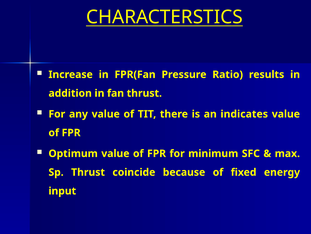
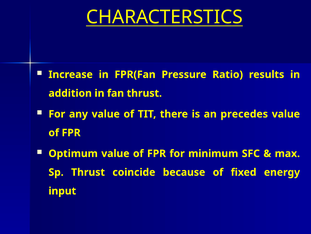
indicates: indicates -> precedes
